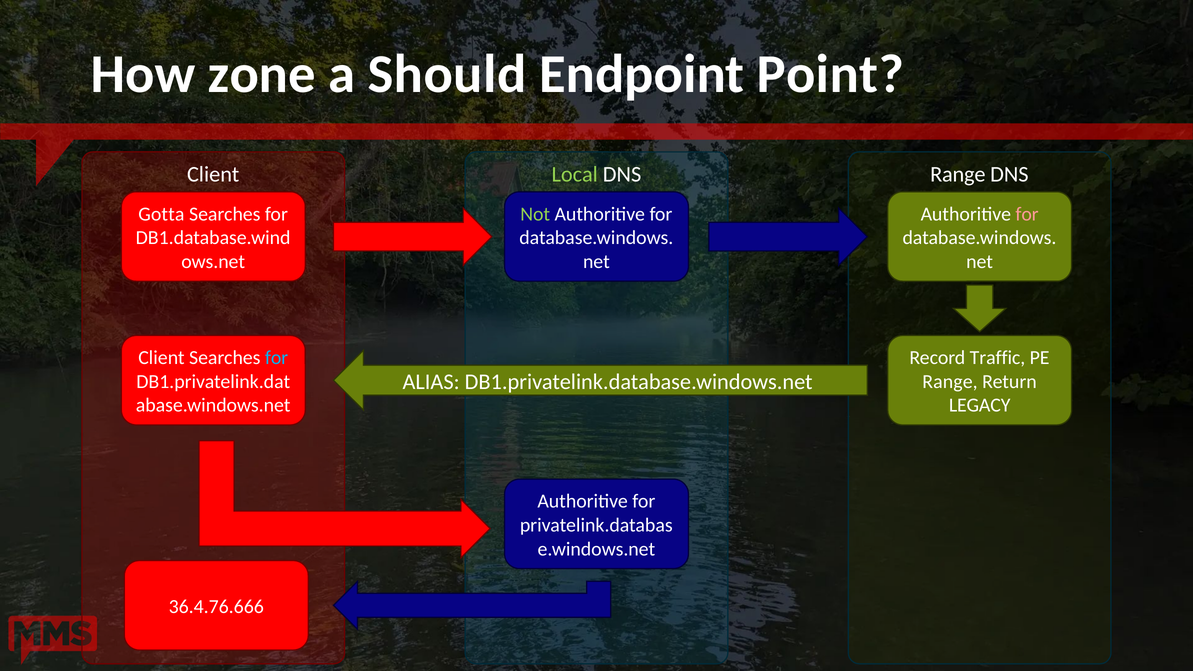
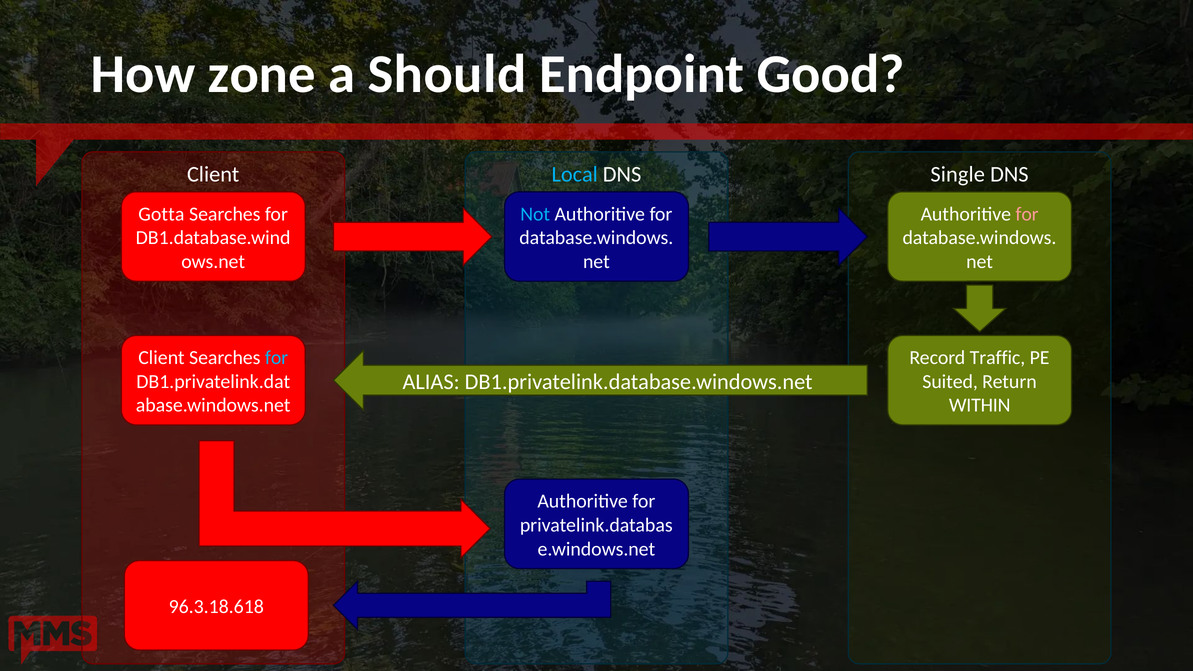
Point: Point -> Good
Local colour: light green -> light blue
DNS Range: Range -> Single
Not colour: light green -> light blue
Range at (950, 382): Range -> Suited
LEGACY: LEGACY -> WITHIN
36.4.76.666: 36.4.76.666 -> 96.3.18.618
